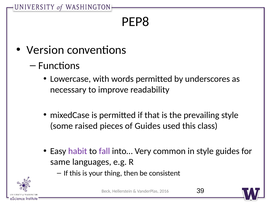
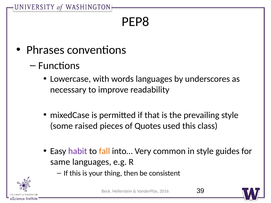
Version: Version -> Phrases
words permitted: permitted -> languages
of Guides: Guides -> Quotes
fall colour: purple -> orange
